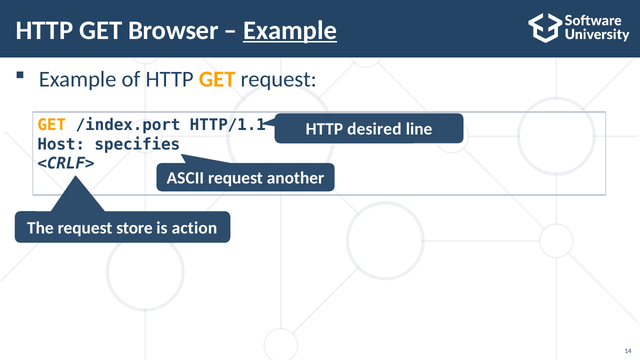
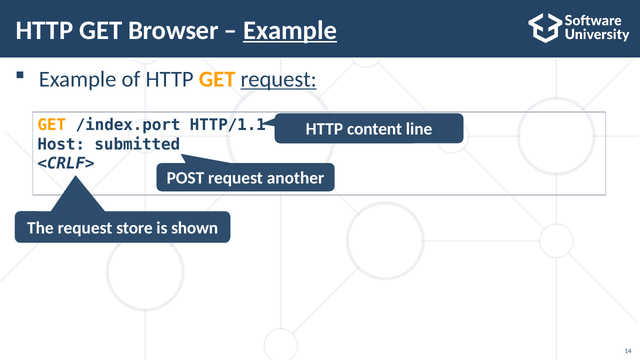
request at (279, 79) underline: none -> present
desired: desired -> content
specifies: specifies -> submitted
ASCII: ASCII -> POST
action: action -> shown
